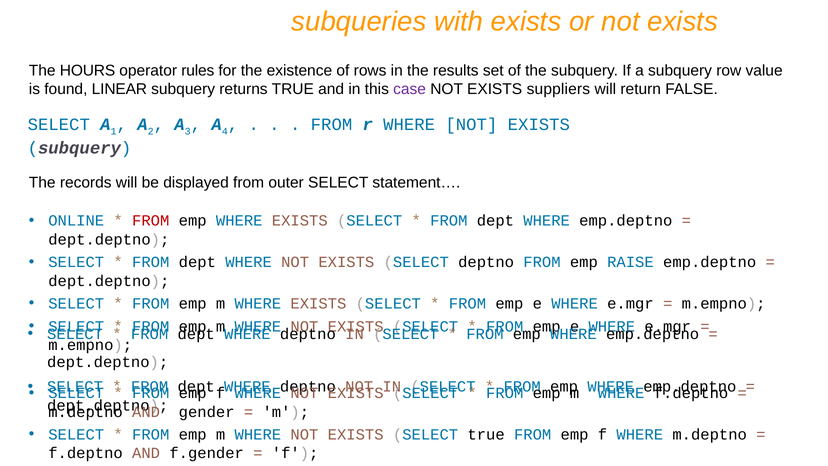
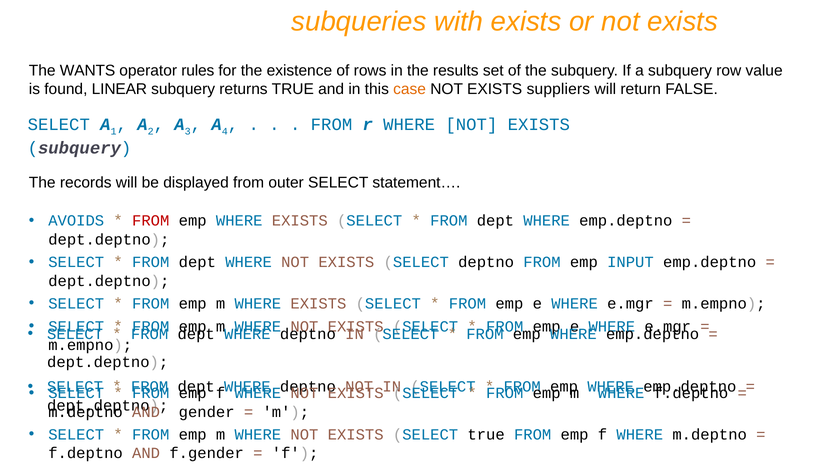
HOURS: HOURS -> WANTS
case colour: purple -> orange
ONLINE: ONLINE -> AVOIDS
RAISE: RAISE -> INPUT
